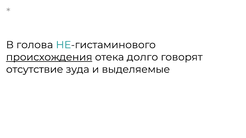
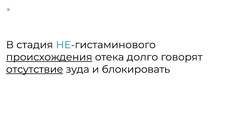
голова: голова -> стадия
отсутствие underline: none -> present
выделяемые: выделяемые -> блокировать
